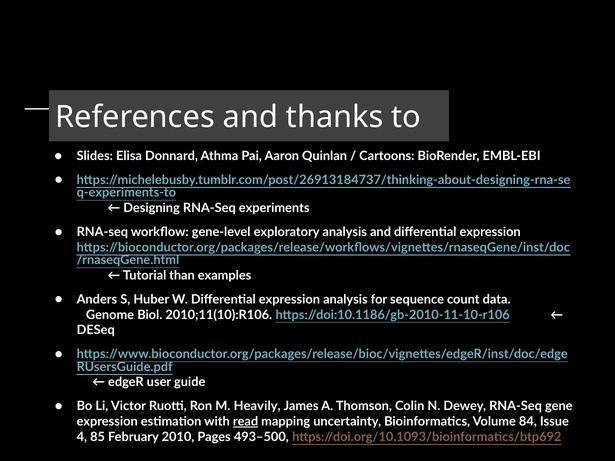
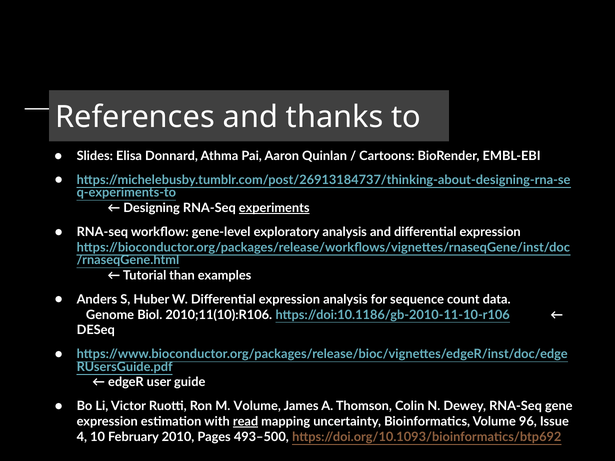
experiments underline: none -> present
M Heavily: Heavily -> Volume
84: 84 -> 96
85: 85 -> 10
